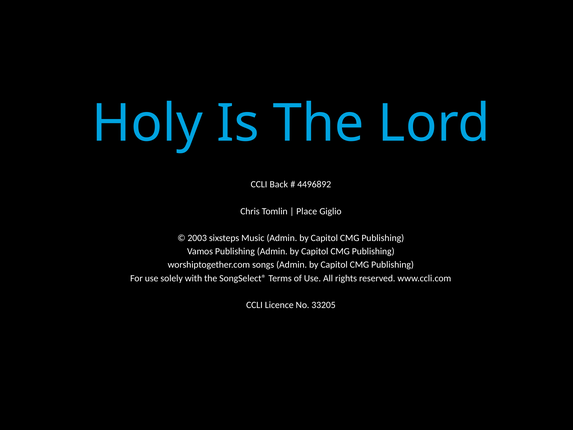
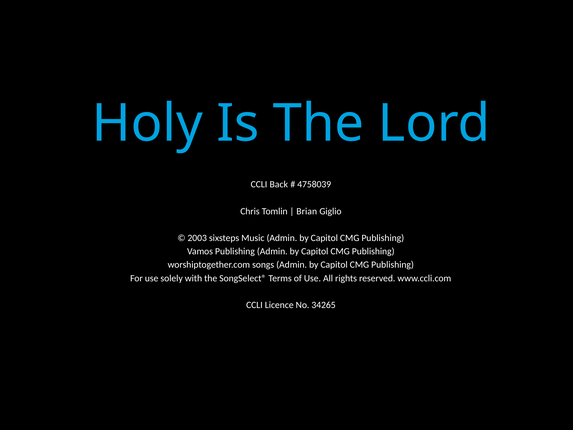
4496892: 4496892 -> 4758039
Place: Place -> Brian
33205: 33205 -> 34265
